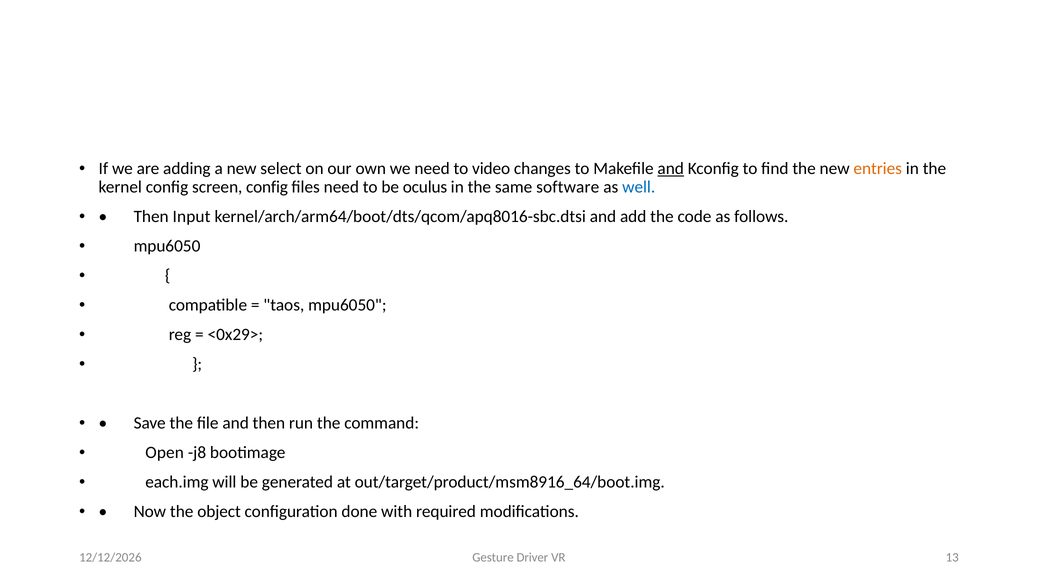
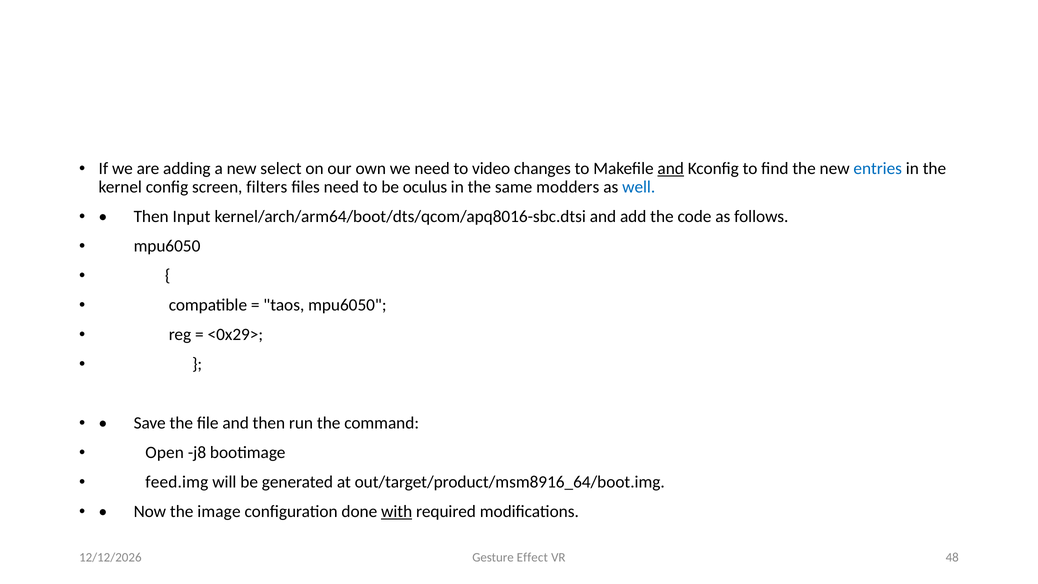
entries colour: orange -> blue
screen config: config -> filters
software: software -> modders
each.img: each.img -> feed.img
object: object -> image
with underline: none -> present
Driver: Driver -> Effect
13: 13 -> 48
